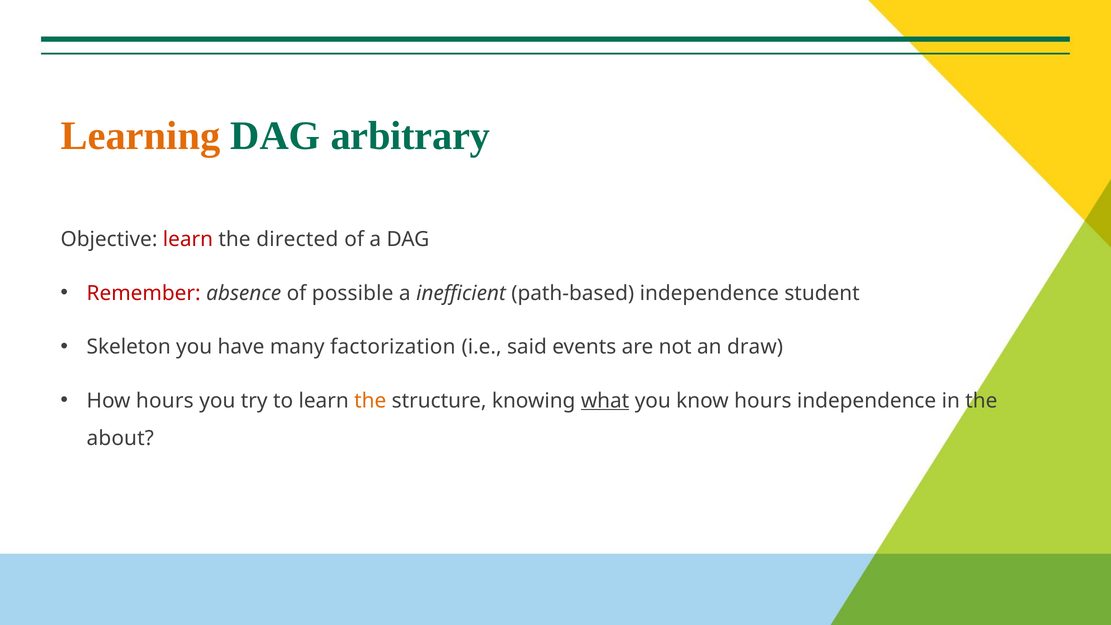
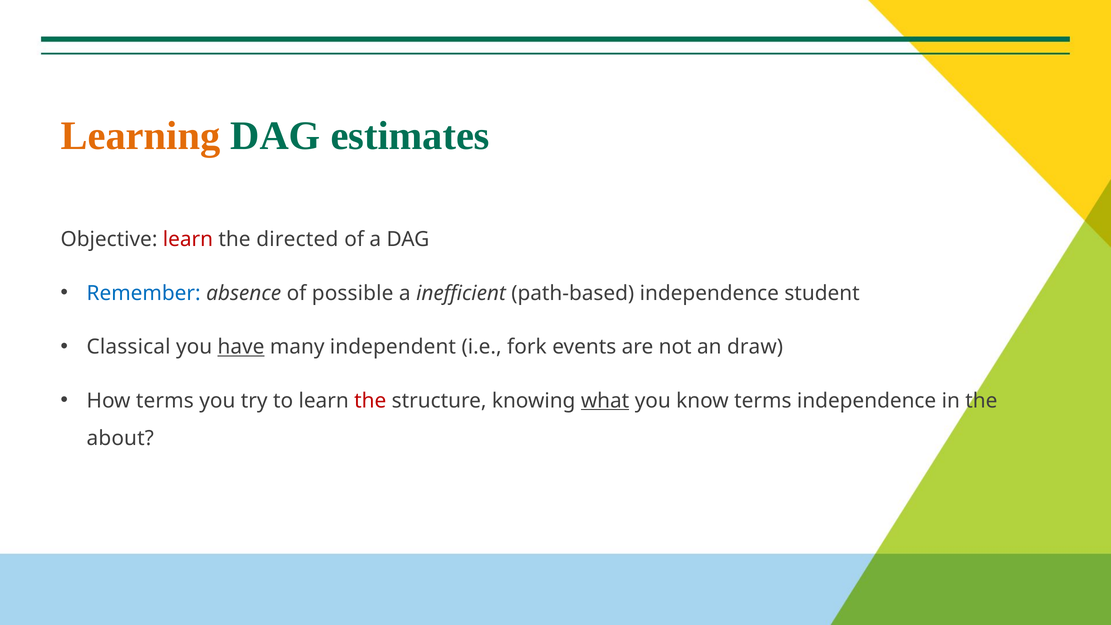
arbitrary: arbitrary -> estimates
Remember colour: red -> blue
Skeleton: Skeleton -> Classical
have underline: none -> present
factorization: factorization -> independent
said: said -> fork
How hours: hours -> terms
the at (370, 401) colour: orange -> red
know hours: hours -> terms
